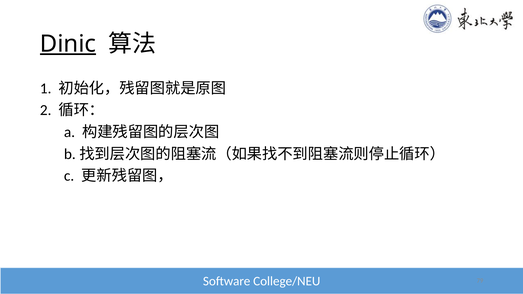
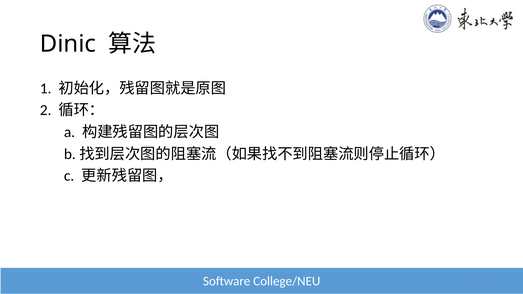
Dinic underline: present -> none
